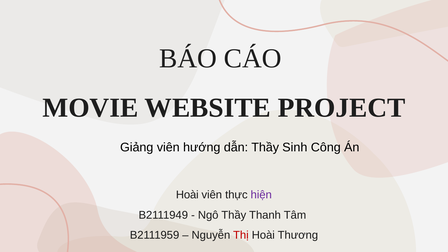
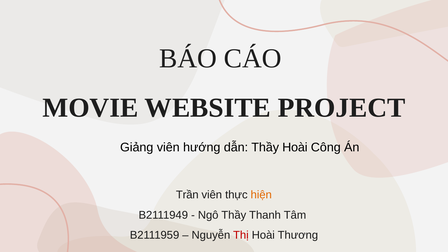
Thầy Sinh: Sinh -> Hoài
Hoài at (187, 195): Hoài -> Trần
hiện colour: purple -> orange
